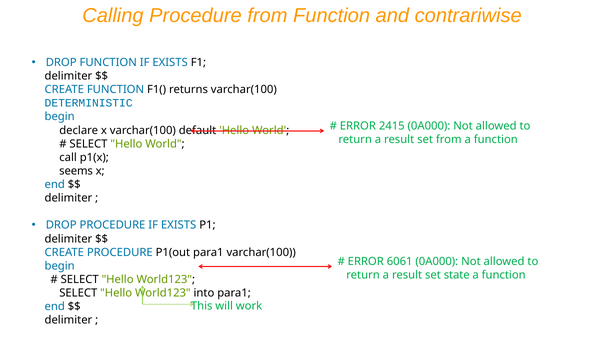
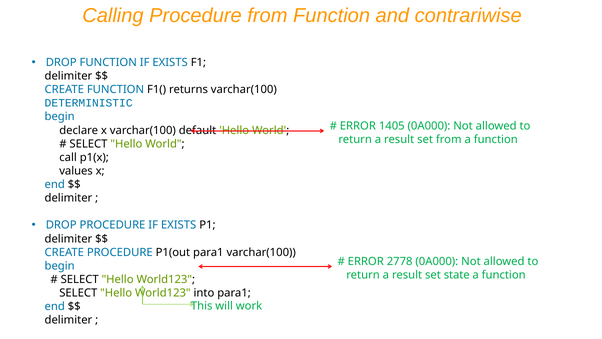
2415: 2415 -> 1405
seems: seems -> values
6061: 6061 -> 2778
